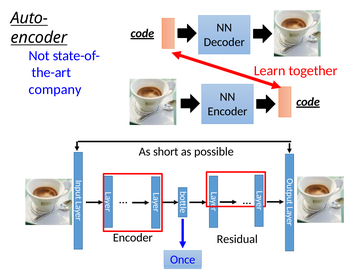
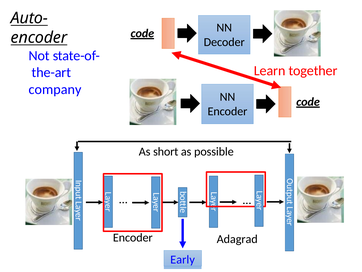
Residual: Residual -> Adagrad
Once: Once -> Early
